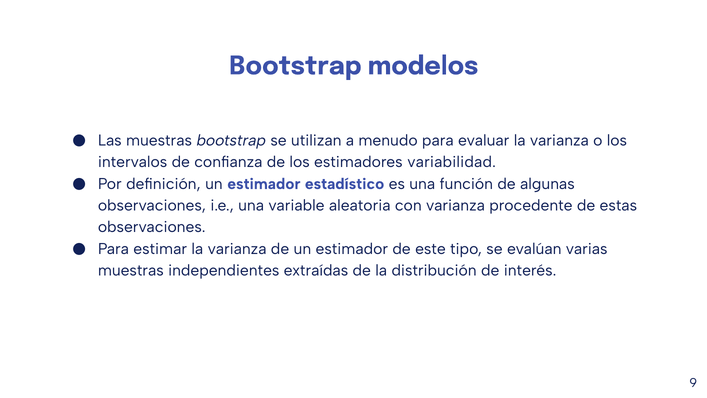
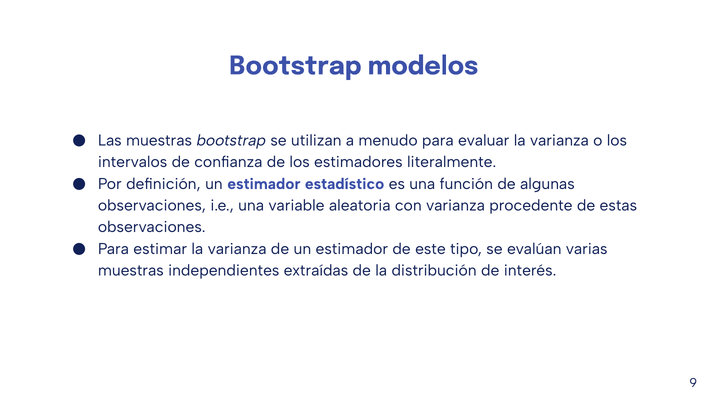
variabilidad: variabilidad -> literalmente
